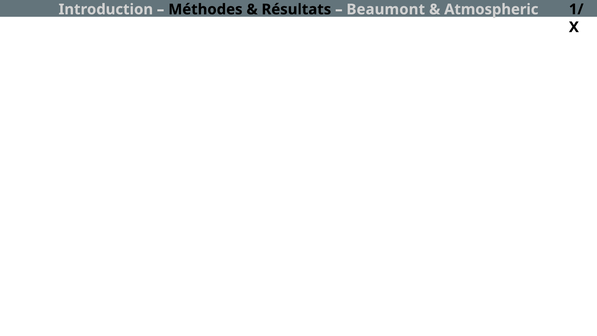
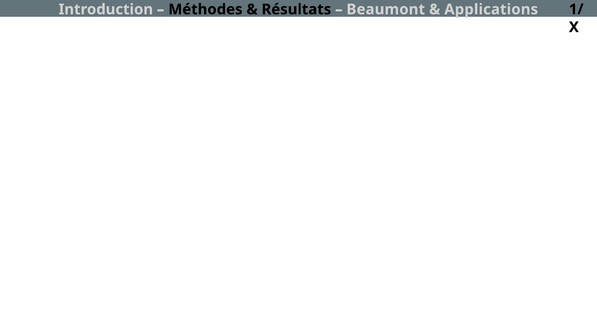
Atmospheric: Atmospheric -> Applications
